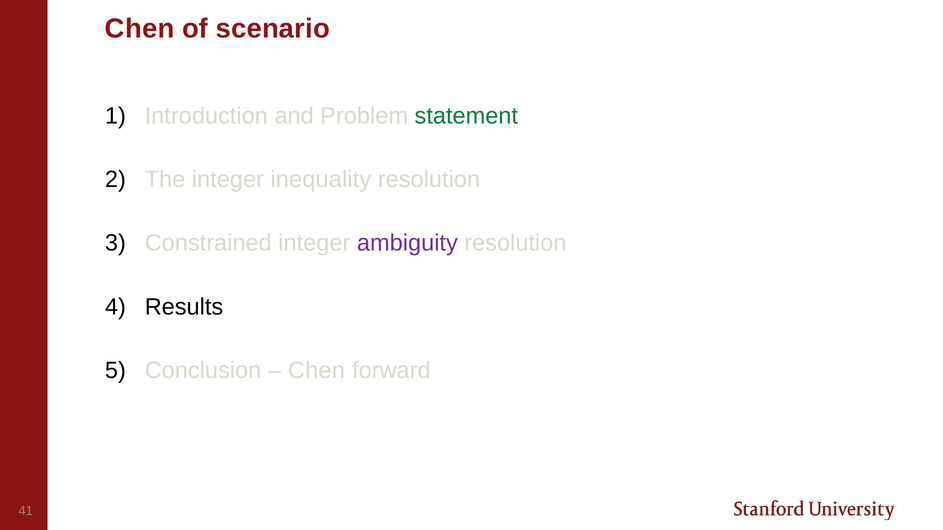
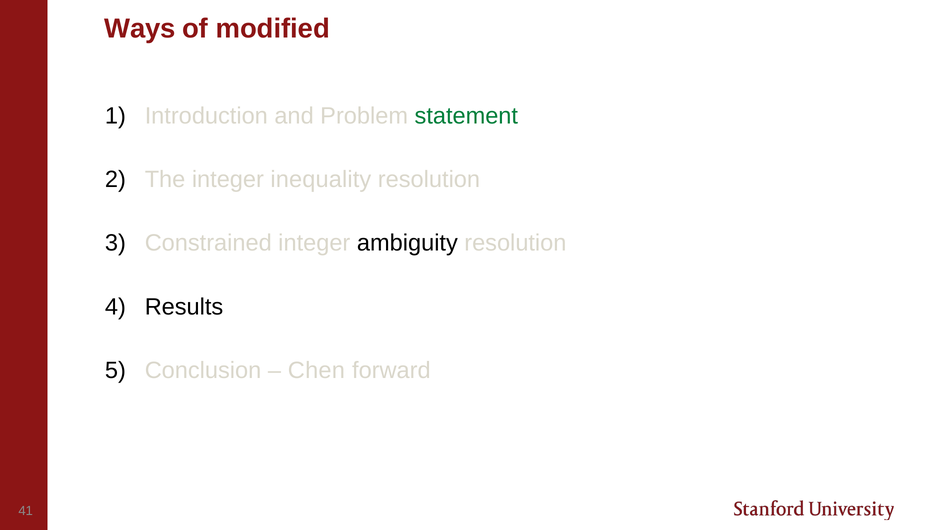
Chen at (140, 29): Chen -> Ways
scenario: scenario -> modified
ambiguity colour: purple -> black
